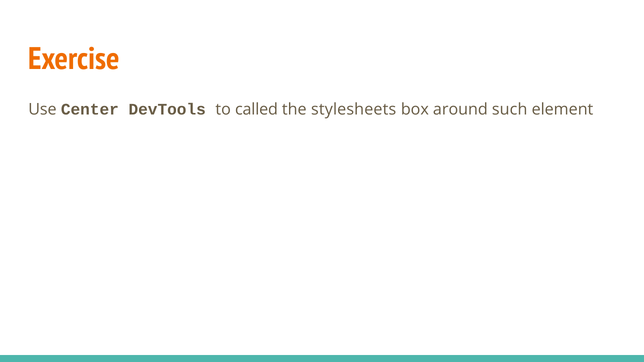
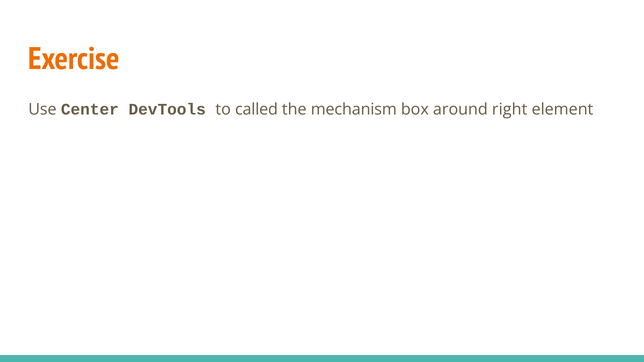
stylesheets: stylesheets -> mechanism
such: such -> right
